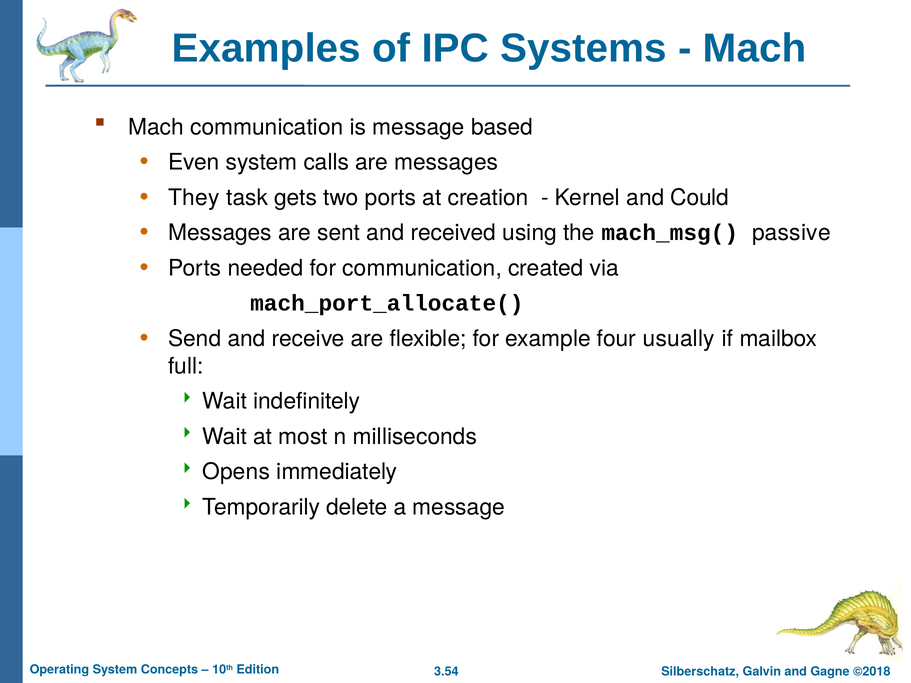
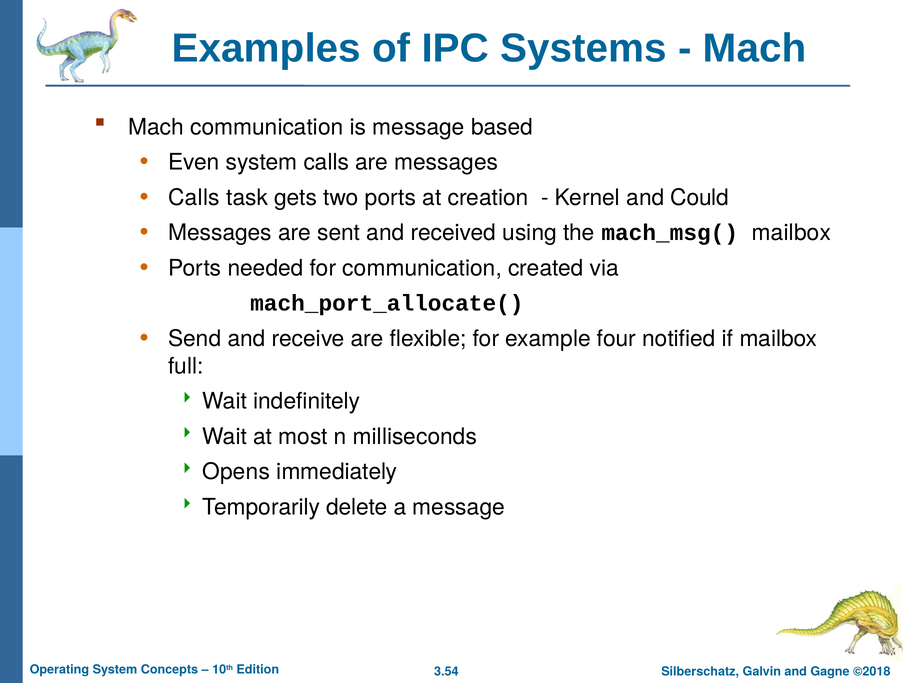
They at (194, 198): They -> Calls
mach_msg( passive: passive -> mailbox
usually: usually -> notified
